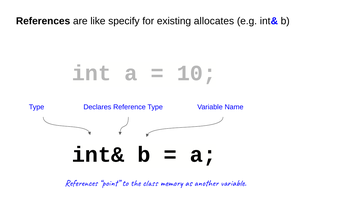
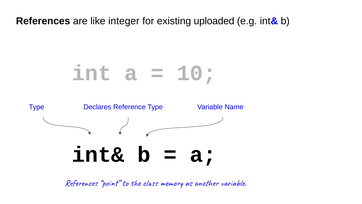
specify: specify -> integer
allocates: allocates -> uploaded
